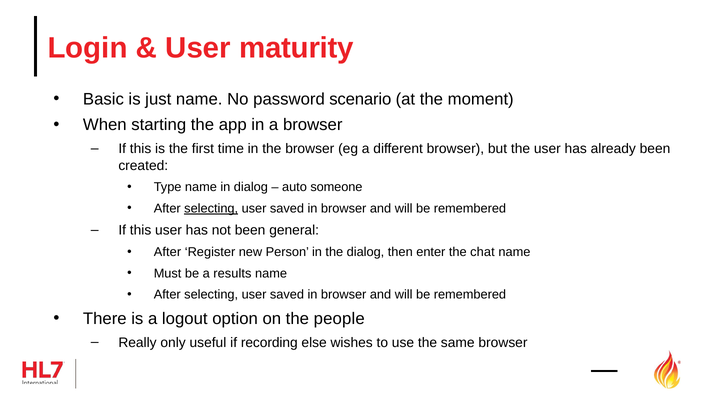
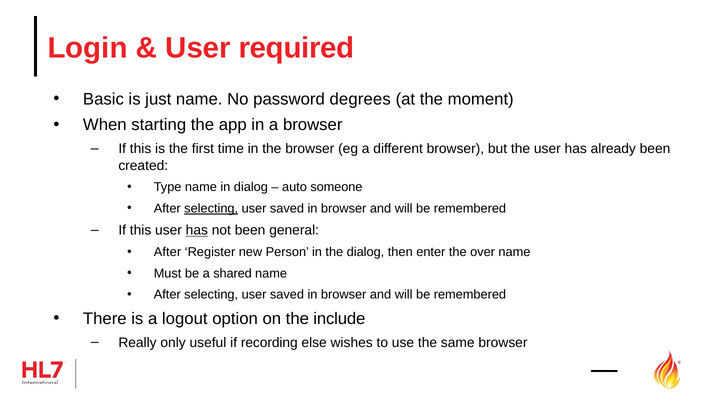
maturity: maturity -> required
scenario: scenario -> degrees
has at (197, 231) underline: none -> present
chat: chat -> over
results: results -> shared
people: people -> include
